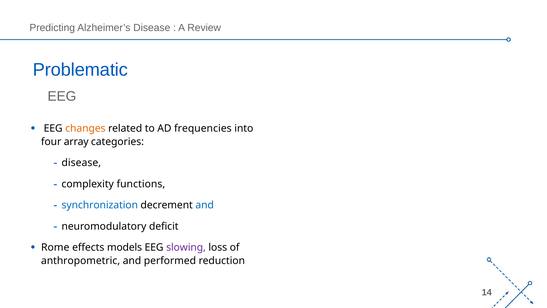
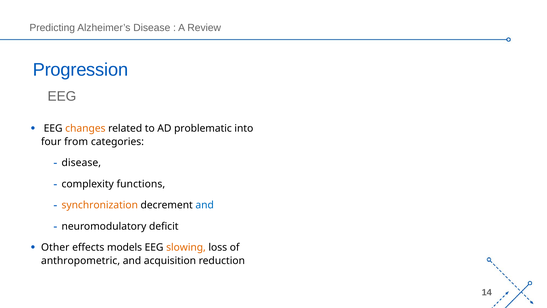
Problematic: Problematic -> Progression
frequencies: frequencies -> problematic
array: array -> from
synchronization colour: blue -> orange
Rome: Rome -> Other
slowing colour: purple -> orange
performed: performed -> acquisition
